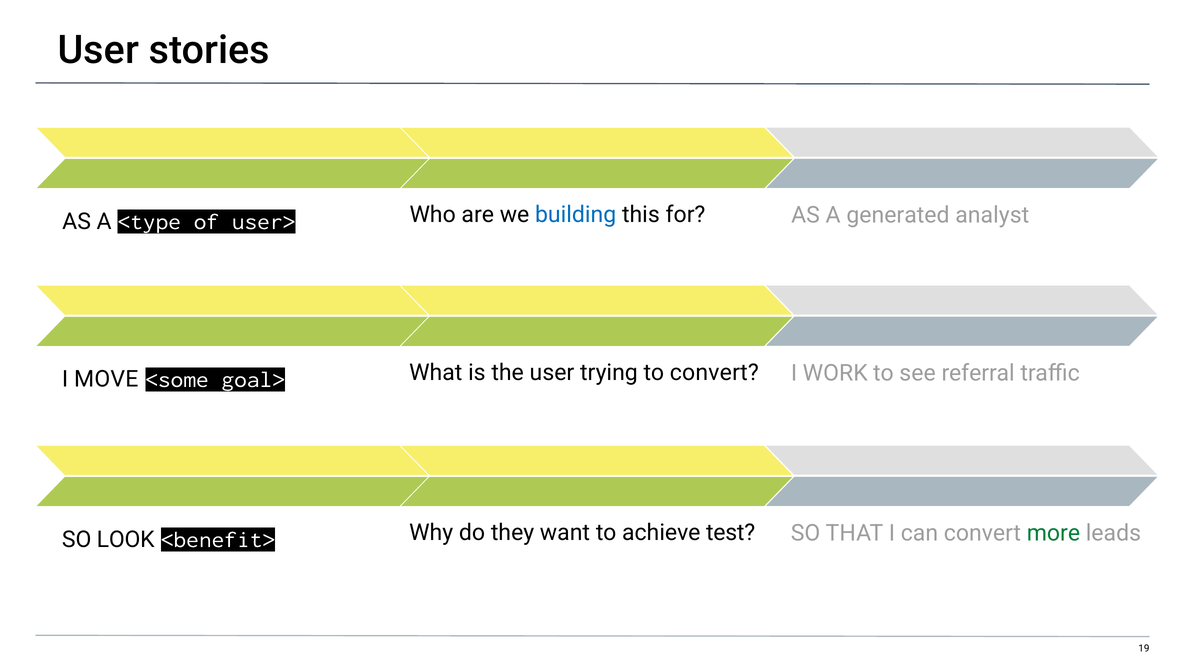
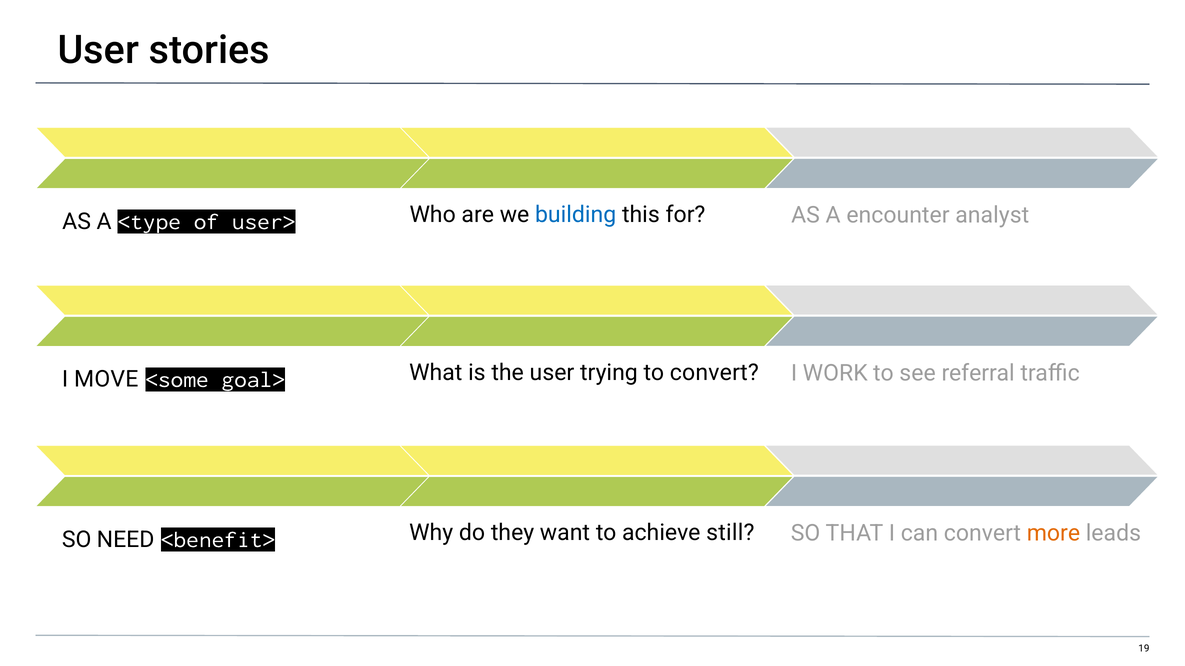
generated: generated -> encounter
test: test -> still
LOOK: LOOK -> NEED
more colour: green -> orange
